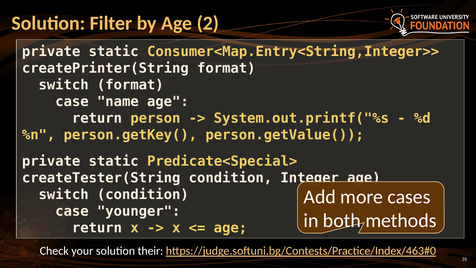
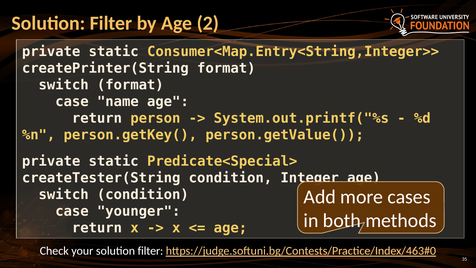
your solution their: their -> filter
